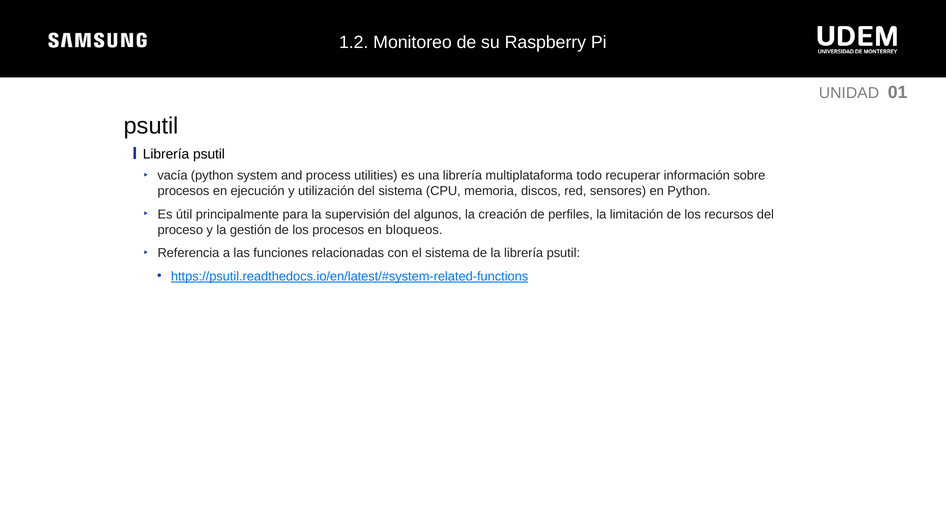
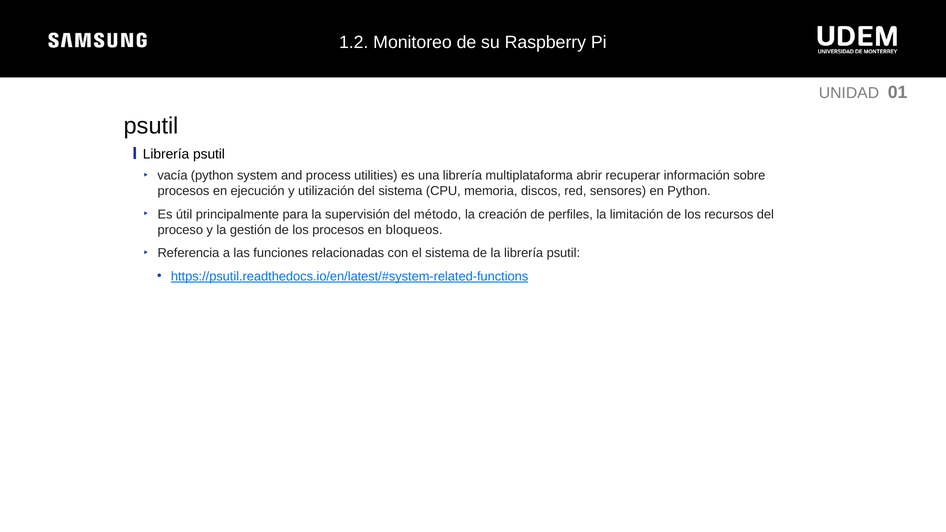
todo: todo -> abrir
algunos: algunos -> método
